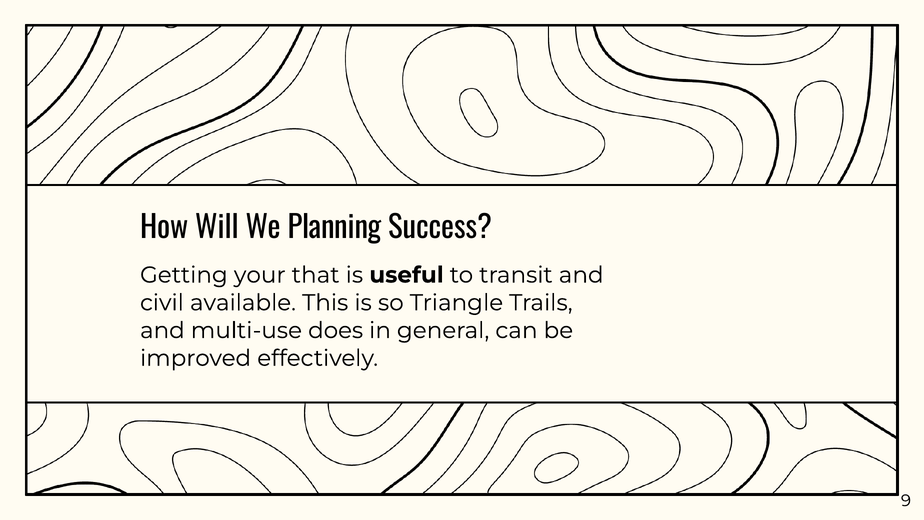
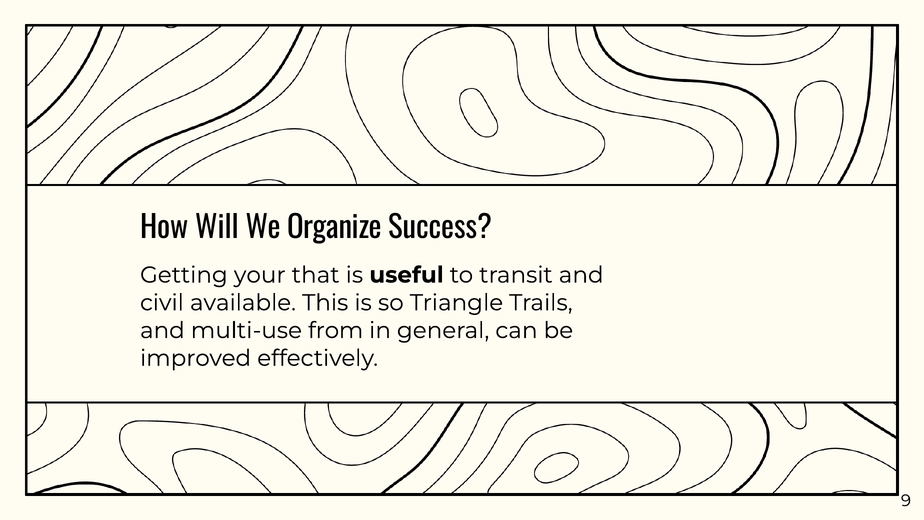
Planning: Planning -> Organize
does: does -> from
